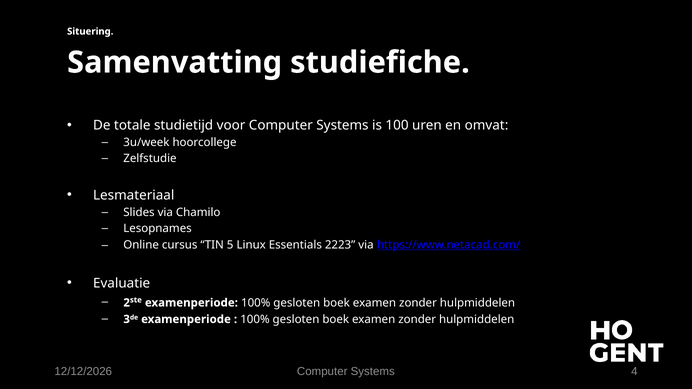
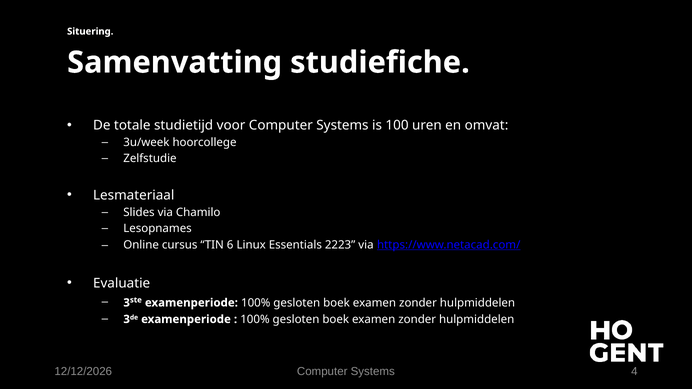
5: 5 -> 6
2: 2 -> 3
